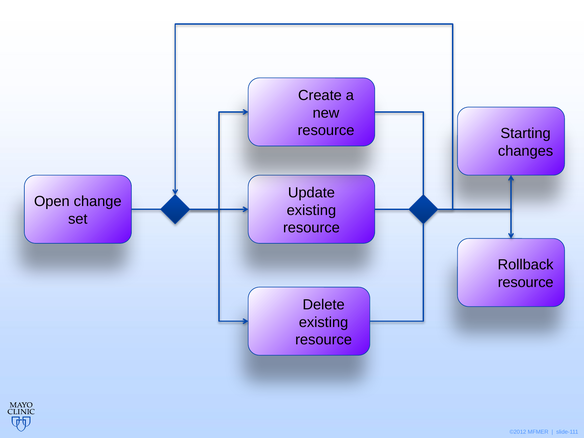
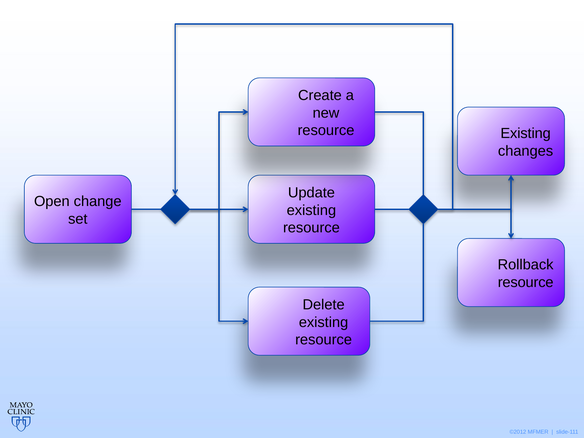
Starting at (526, 133): Starting -> Existing
